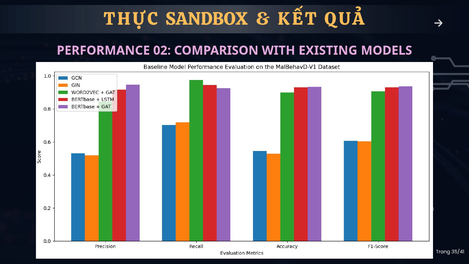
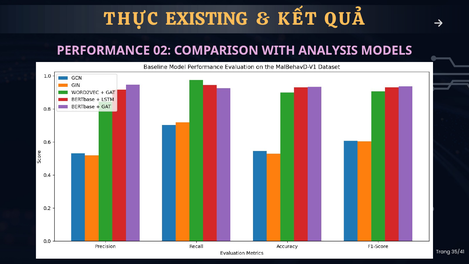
SANDBOX: SANDBOX -> EXISTING
EXISTING: EXISTING -> ANALYSIS
